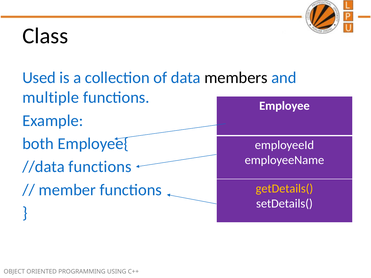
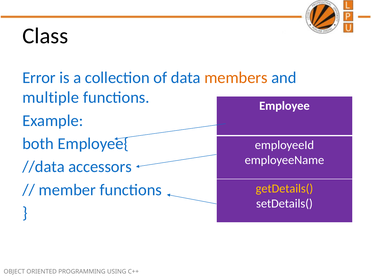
Used: Used -> Error
members colour: black -> orange
//data functions: functions -> accessors
